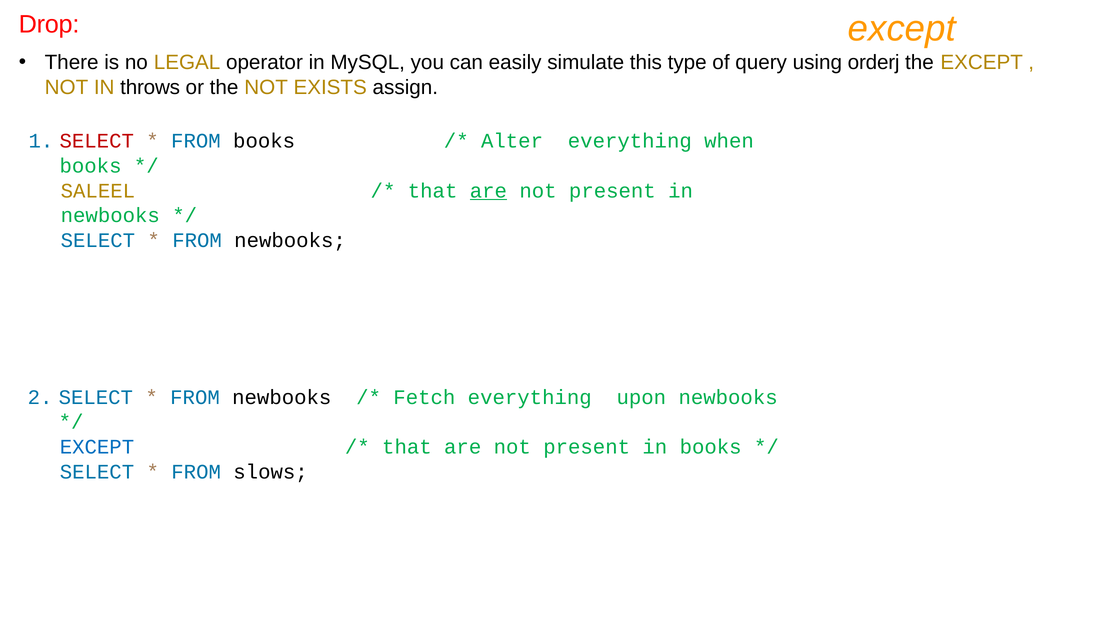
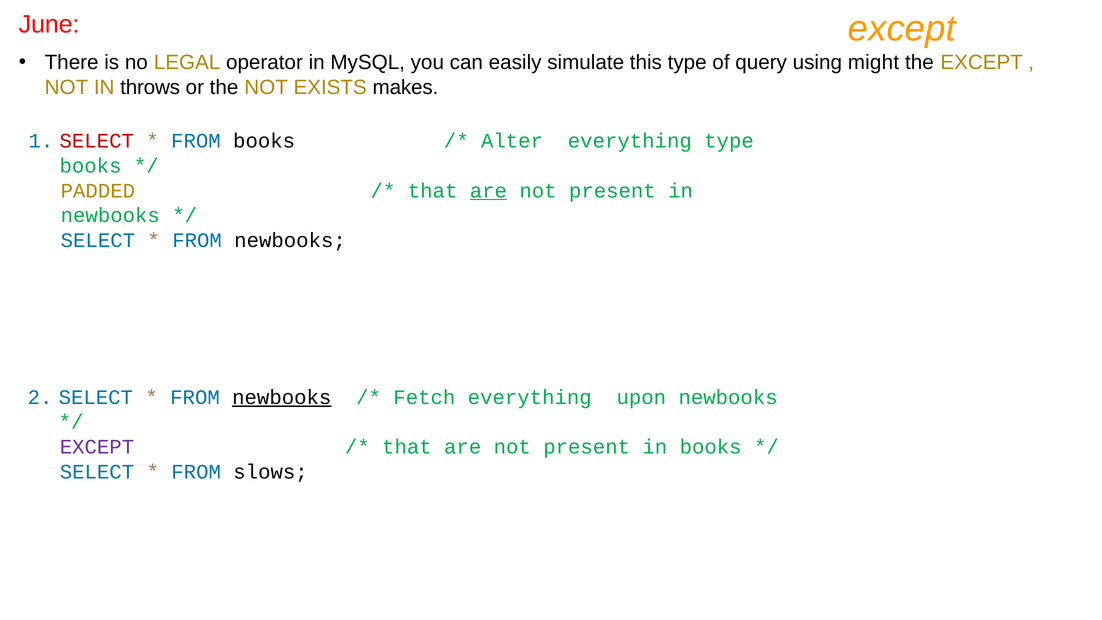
Drop: Drop -> June
orderj: orderj -> might
assign: assign -> makes
everything when: when -> type
SALEEL: SALEEL -> PADDED
newbooks at (282, 397) underline: none -> present
EXCEPT at (97, 447) colour: blue -> purple
